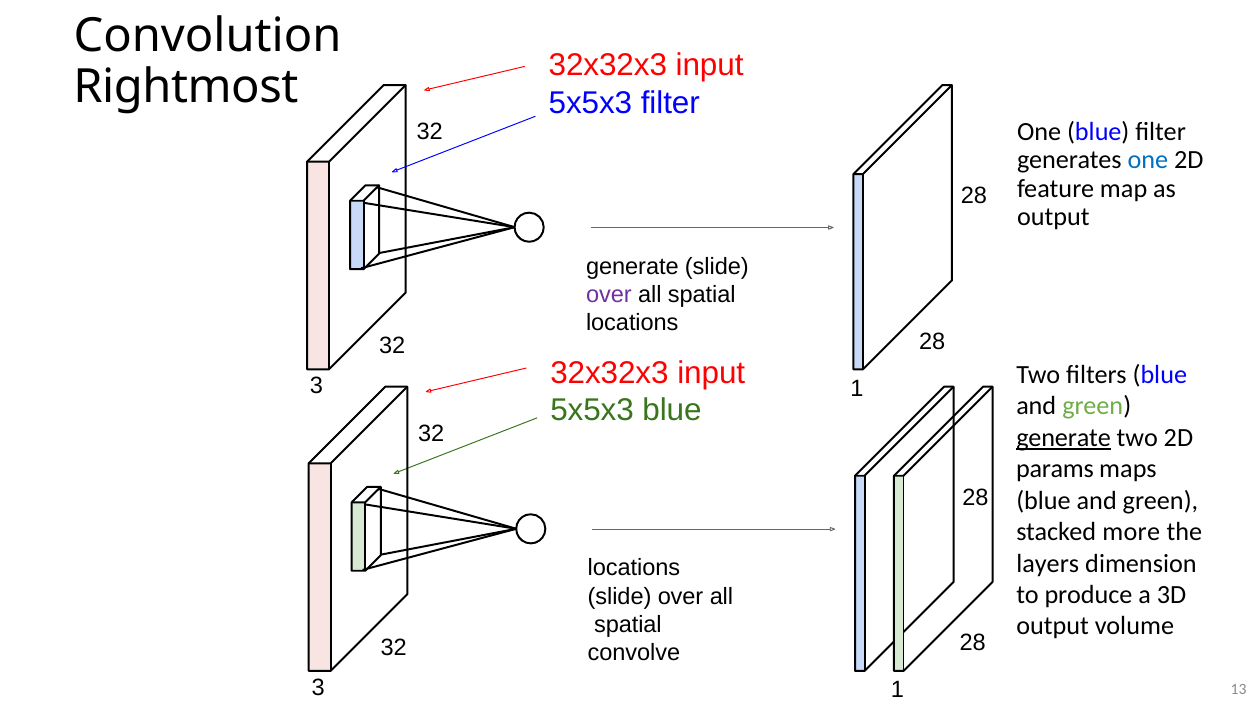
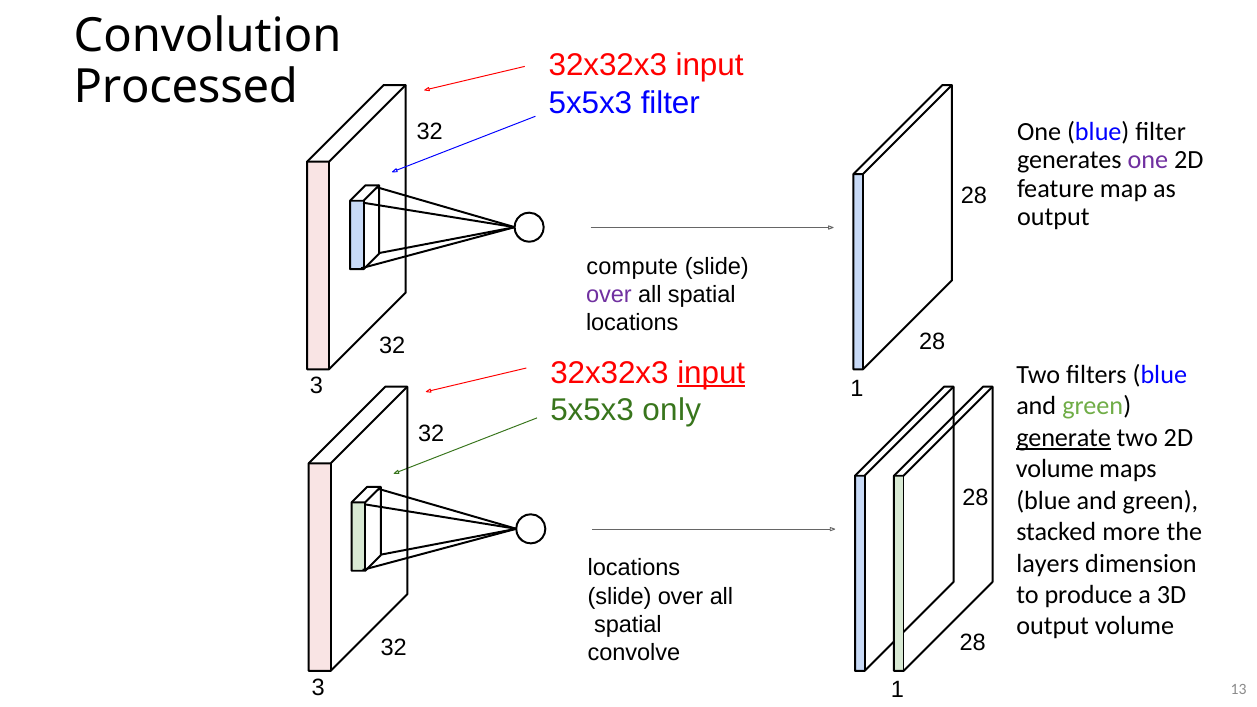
Rightmost: Rightmost -> Processed
one at (1148, 160) colour: blue -> purple
generate at (632, 266): generate -> compute
input at (711, 373) underline: none -> present
5x5x3 blue: blue -> only
params at (1055, 469): params -> volume
